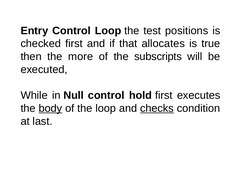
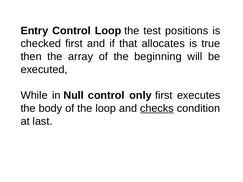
more: more -> array
subscripts: subscripts -> beginning
hold: hold -> only
body underline: present -> none
